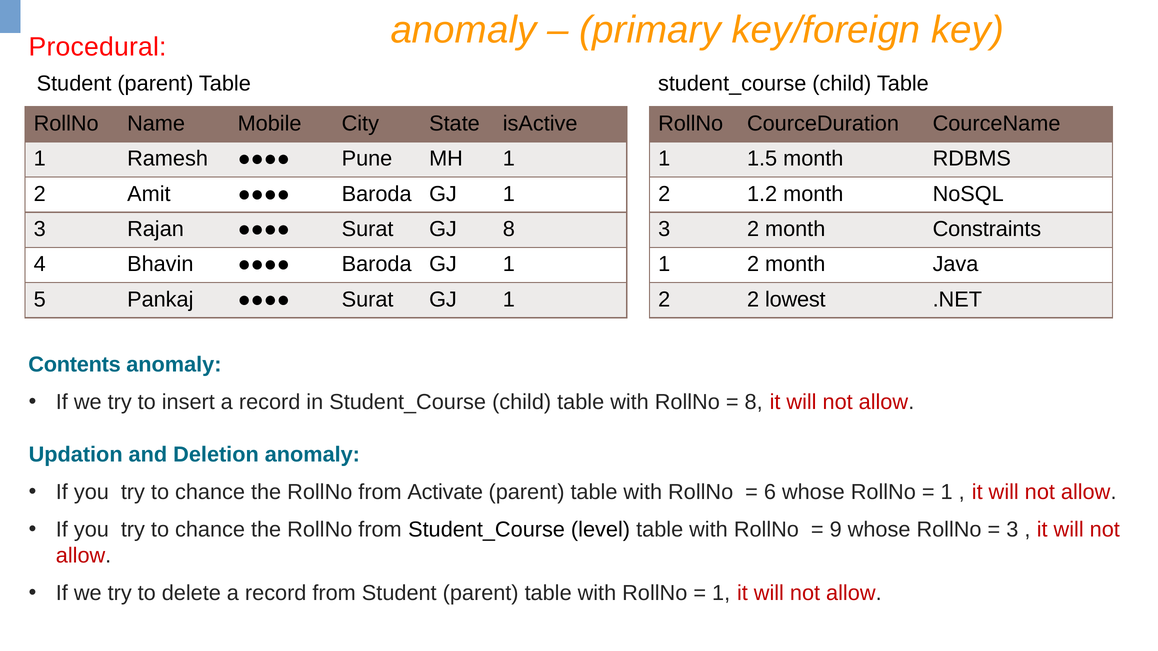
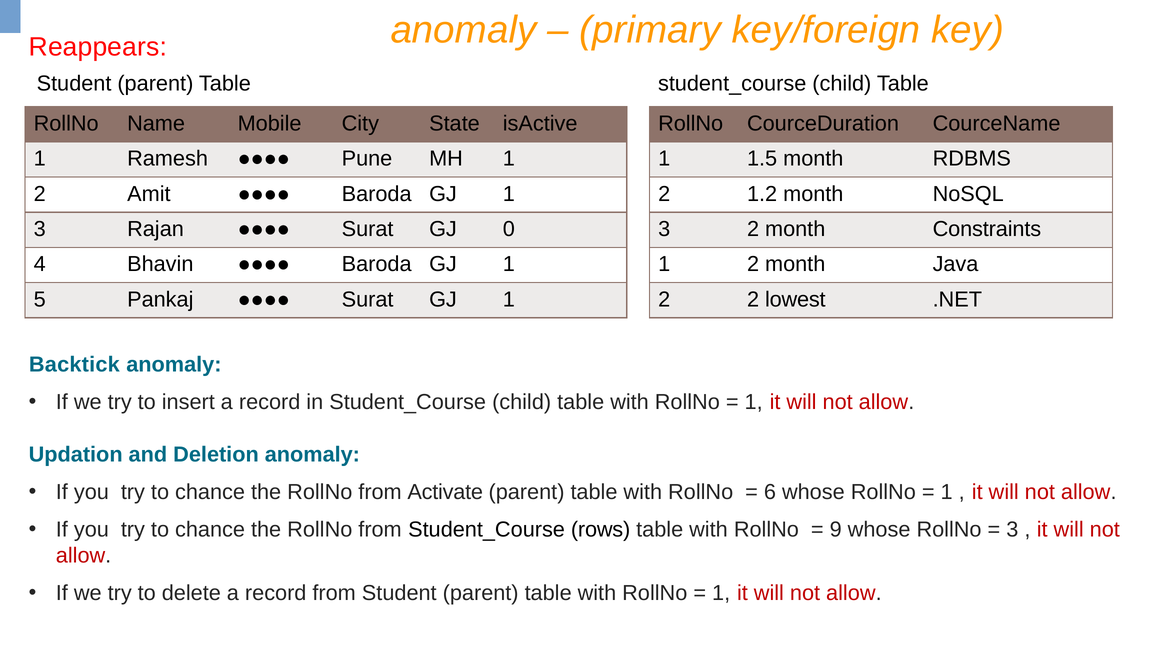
Procedural: Procedural -> Reappears
GJ 8: 8 -> 0
Contents: Contents -> Backtick
8 at (754, 403): 8 -> 1
level: level -> rows
